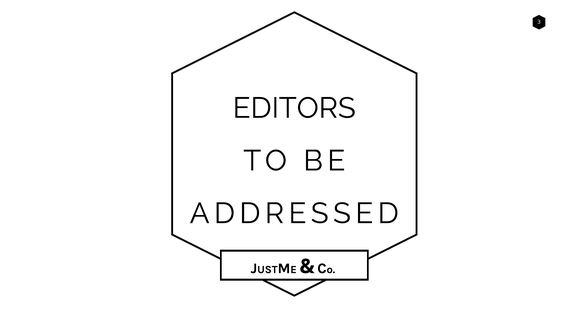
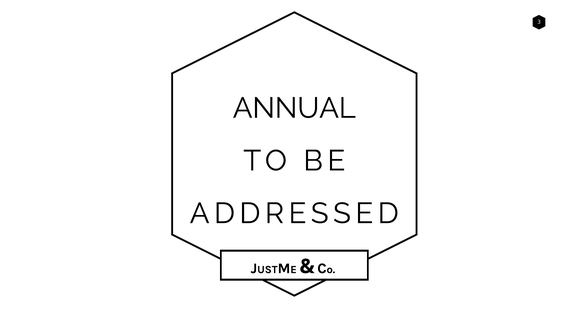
EDITORS: EDITORS -> ANNUAL
